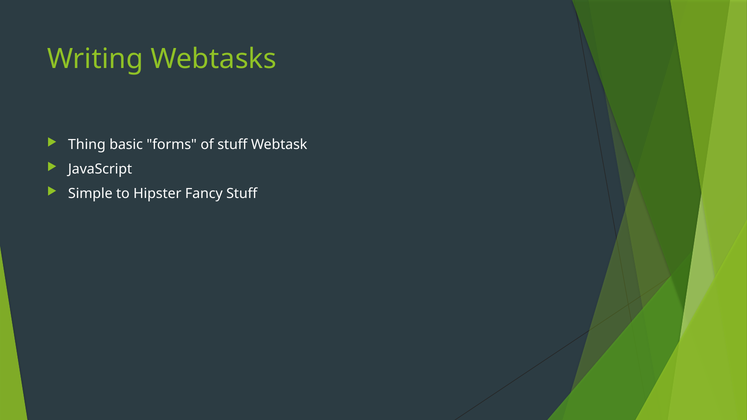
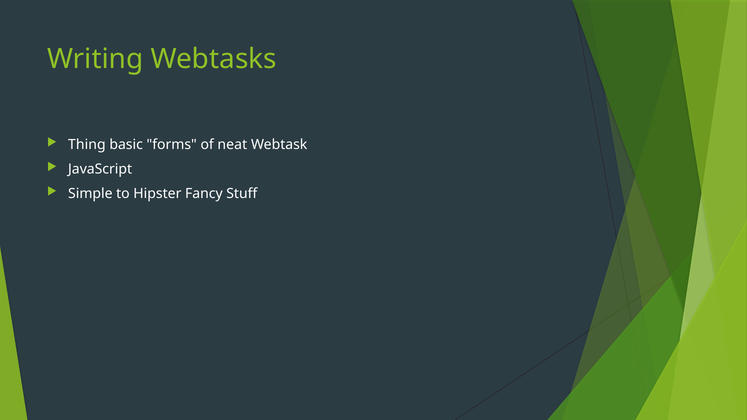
of stuff: stuff -> neat
